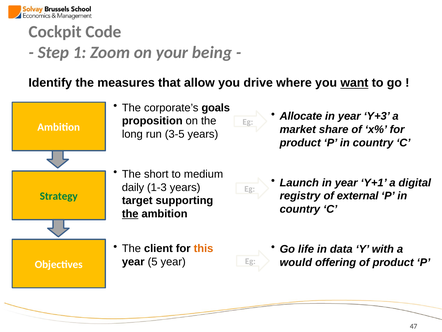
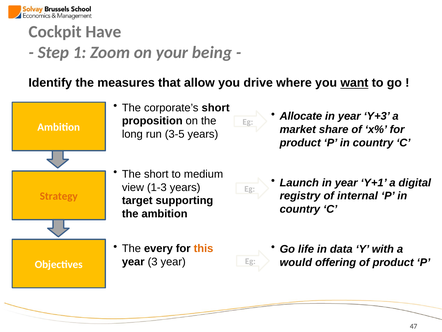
Code: Code -> Have
corporate’s goals: goals -> short
daily: daily -> view
external: external -> internal
Strategy colour: green -> orange
the at (130, 214) underline: present -> none
client: client -> every
5: 5 -> 3
